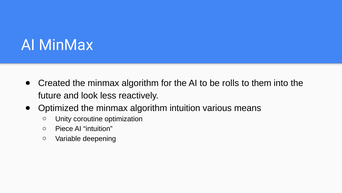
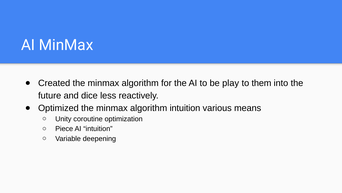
rolls: rolls -> play
look: look -> dice
